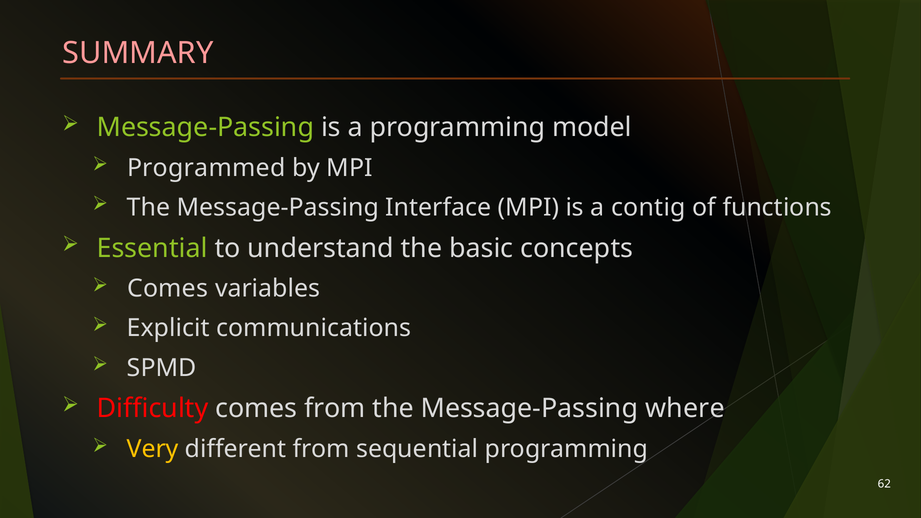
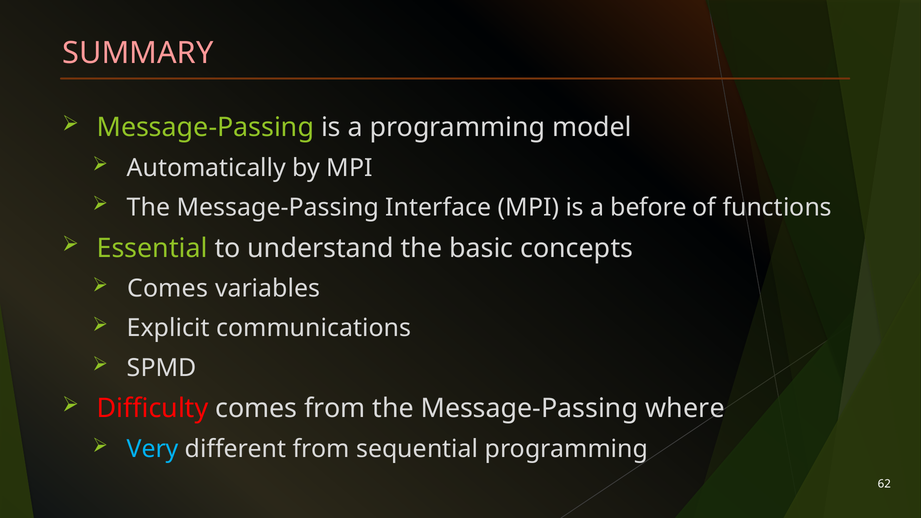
Programmed: Programmed -> Automatically
contig: contig -> before
Very colour: yellow -> light blue
